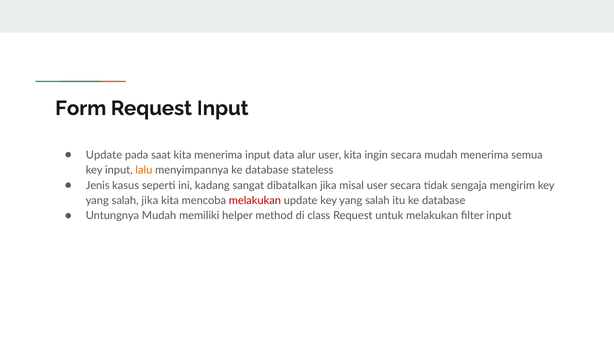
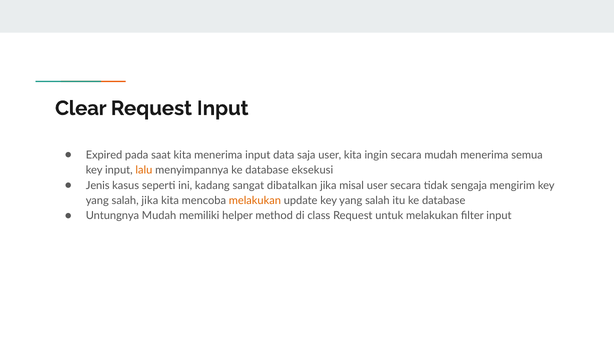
Form: Form -> Clear
Update at (104, 155): Update -> Expired
alur: alur -> saja
stateless: stateless -> eksekusi
melakukan at (255, 201) colour: red -> orange
